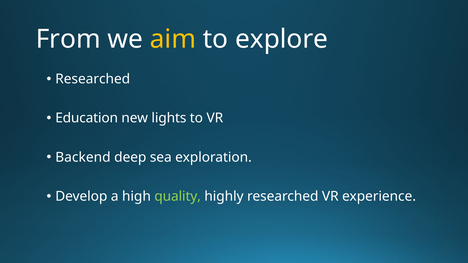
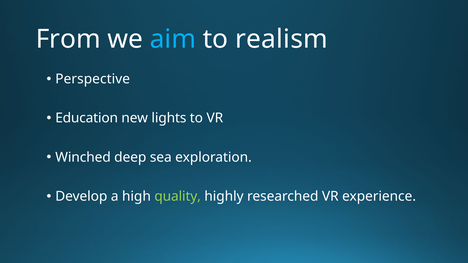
aim colour: yellow -> light blue
explore: explore -> realism
Researched at (93, 79): Researched -> Perspective
Backend: Backend -> Winched
